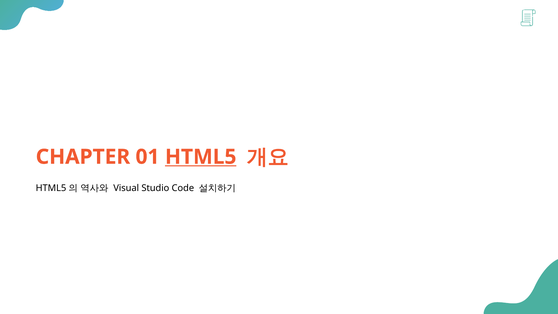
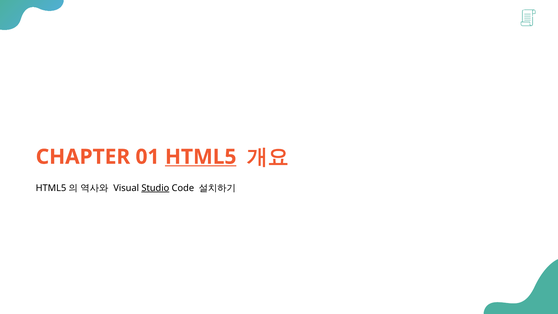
Studio underline: none -> present
